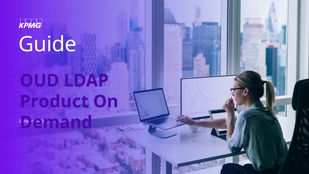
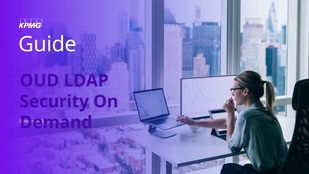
Product: Product -> Security
